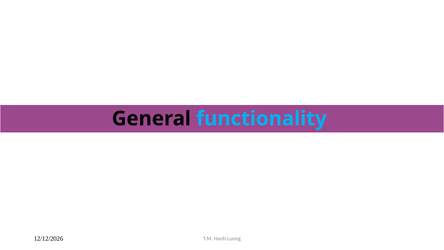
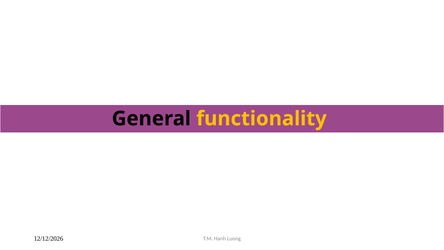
functionality colour: light blue -> yellow
